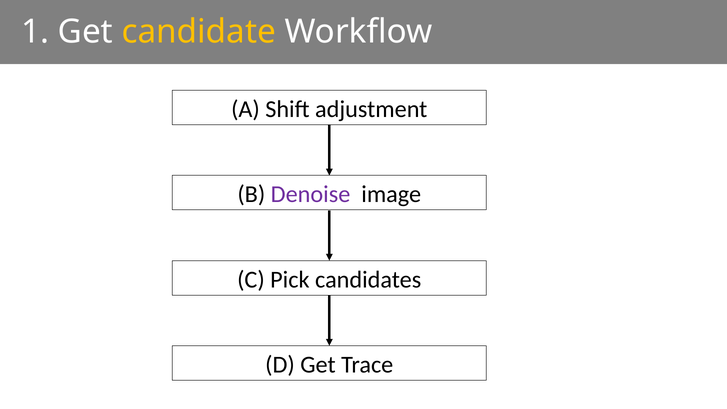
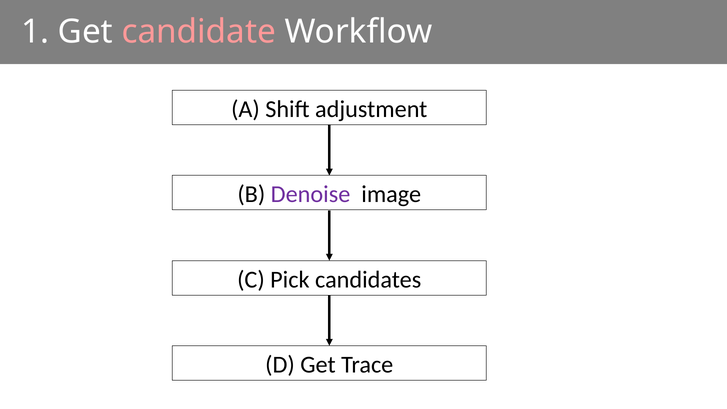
candidate colour: yellow -> pink
